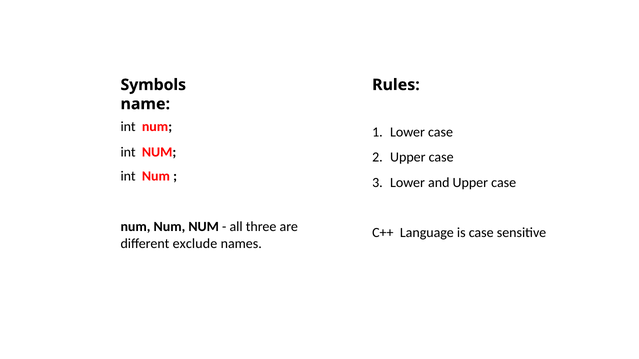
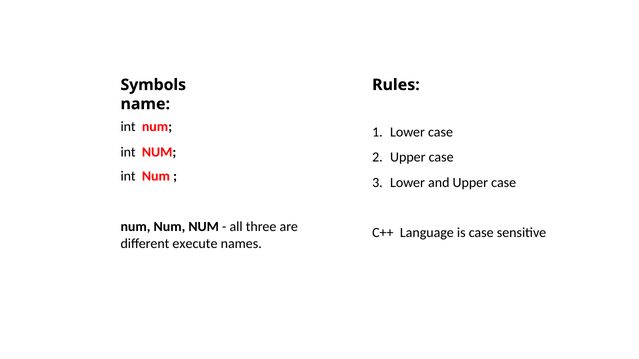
exclude: exclude -> execute
